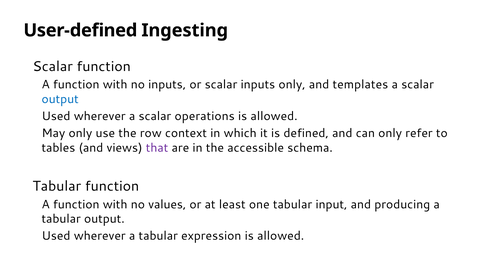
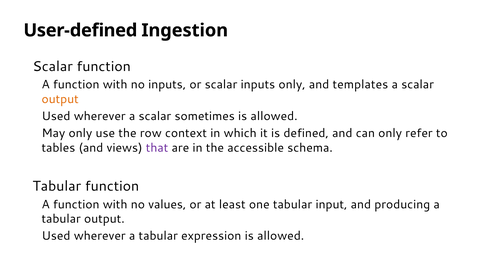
Ingesting: Ingesting -> Ingestion
output at (60, 99) colour: blue -> orange
operations: operations -> sometimes
